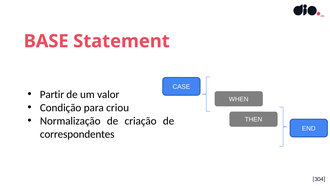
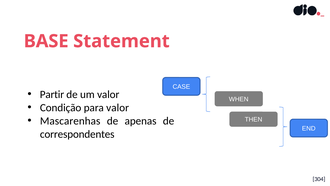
para criou: criou -> valor
Normalização: Normalização -> Mascarenhas
criação: criação -> apenas
